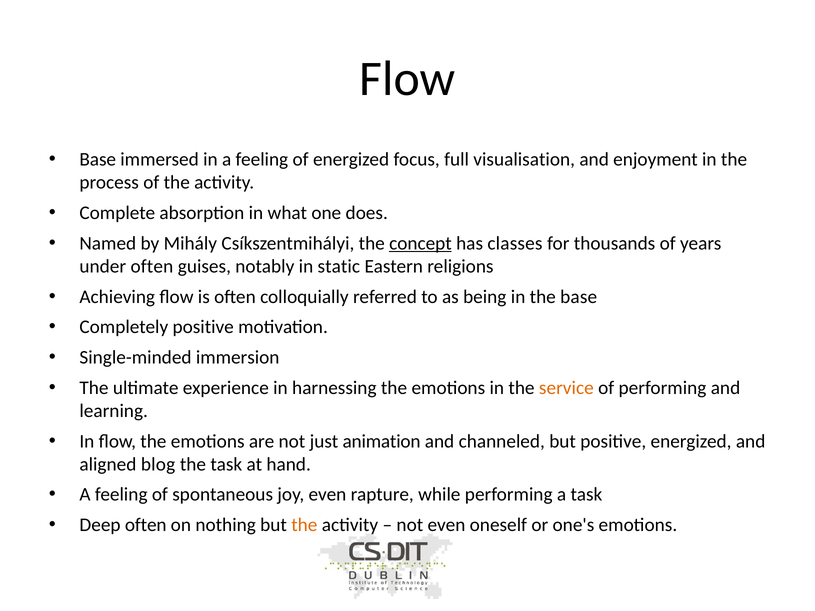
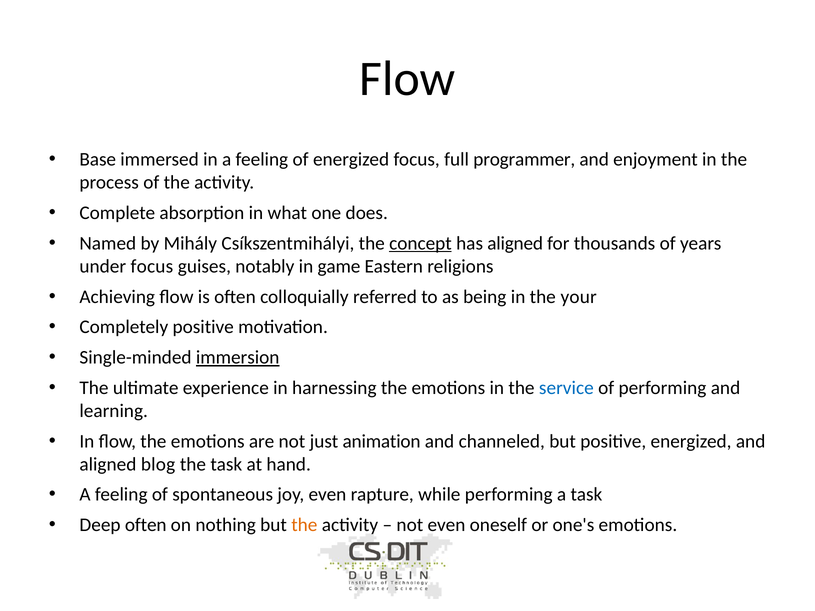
visualisation: visualisation -> programmer
has classes: classes -> aligned
under often: often -> focus
static: static -> game
the base: base -> your
immersion underline: none -> present
service colour: orange -> blue
